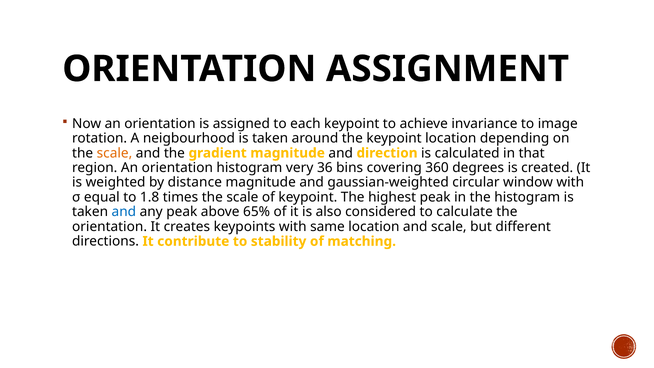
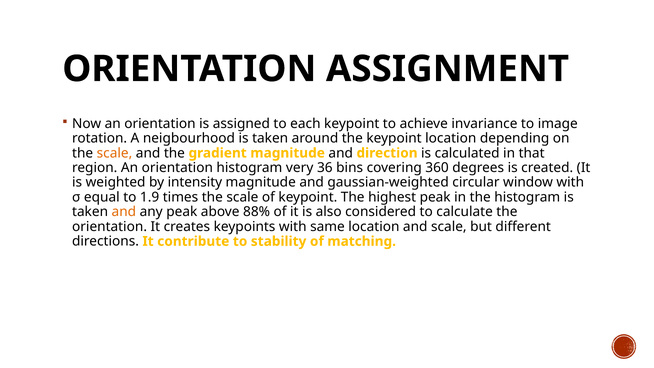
distance: distance -> intensity
1.8: 1.8 -> 1.9
and at (124, 212) colour: blue -> orange
65%: 65% -> 88%
